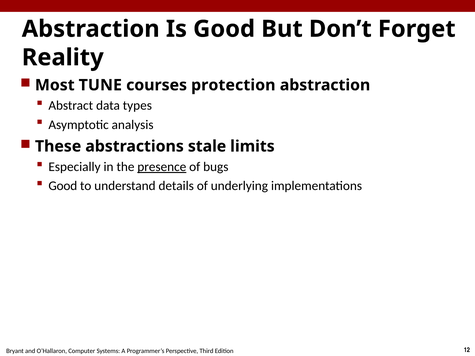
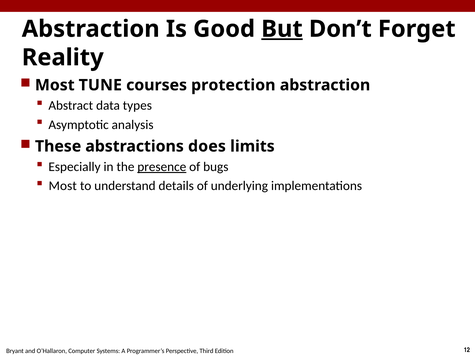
But underline: none -> present
stale: stale -> does
Good at (63, 186): Good -> Most
